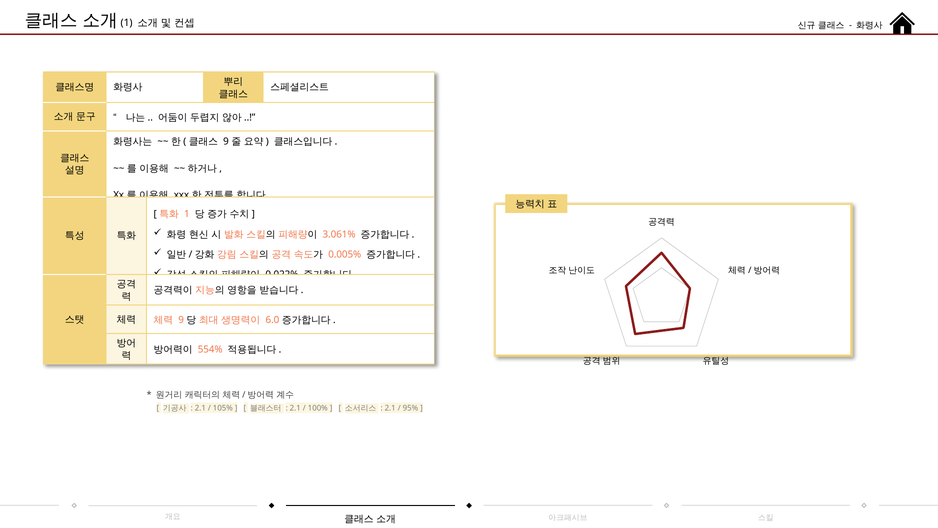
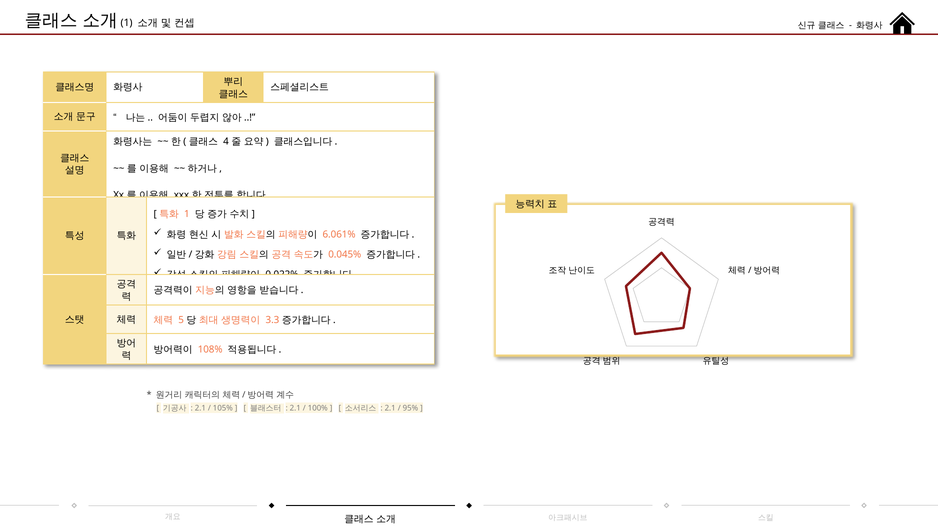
9 at (226, 142): 9 -> 4
3.061%: 3.061% -> 6.061%
0.005%: 0.005% -> 0.045%
9 at (181, 320): 9 -> 5
6.0: 6.0 -> 3.3
554%: 554% -> 108%
